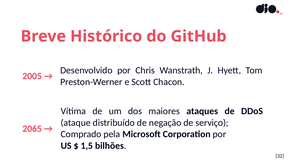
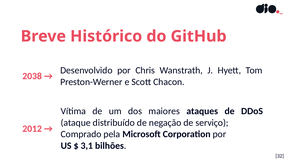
2005: 2005 -> 2038
2065: 2065 -> 2012
1,5: 1,5 -> 3,1
